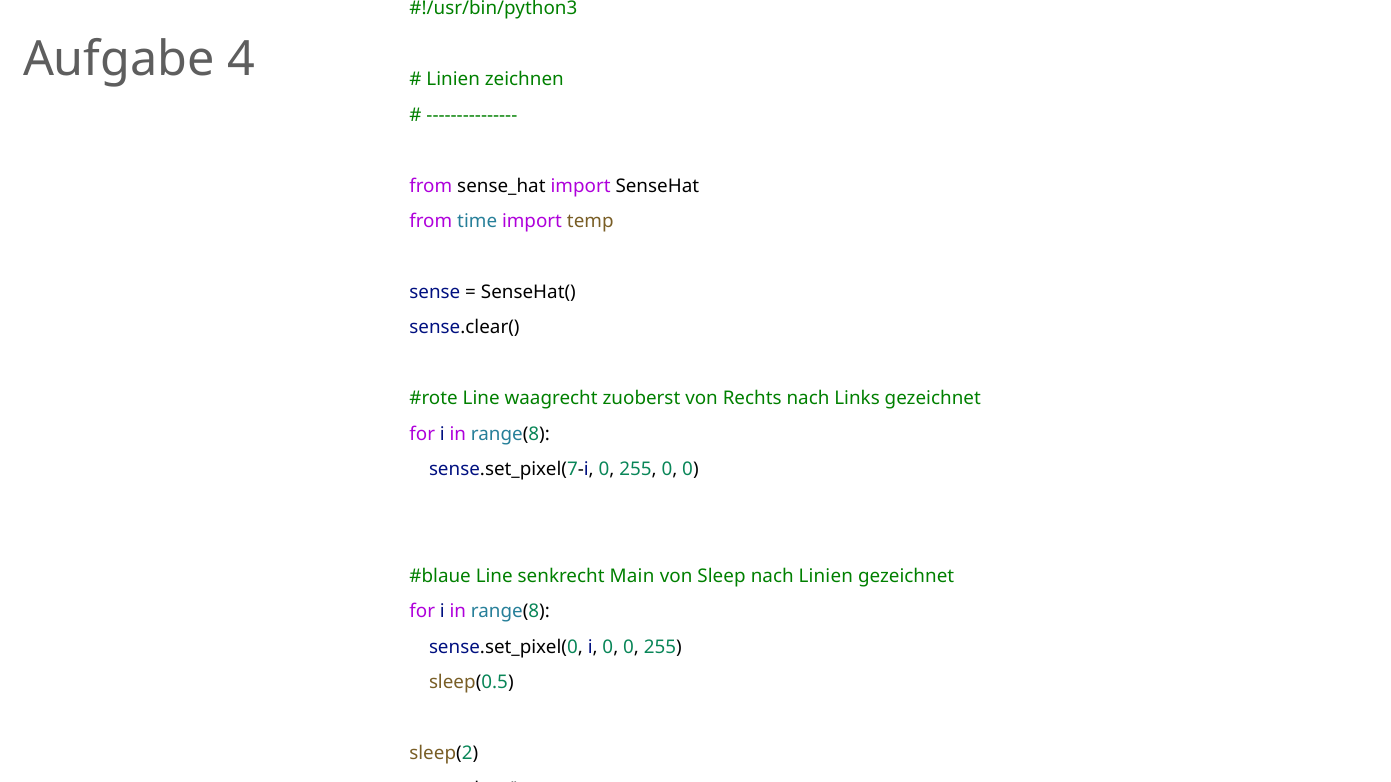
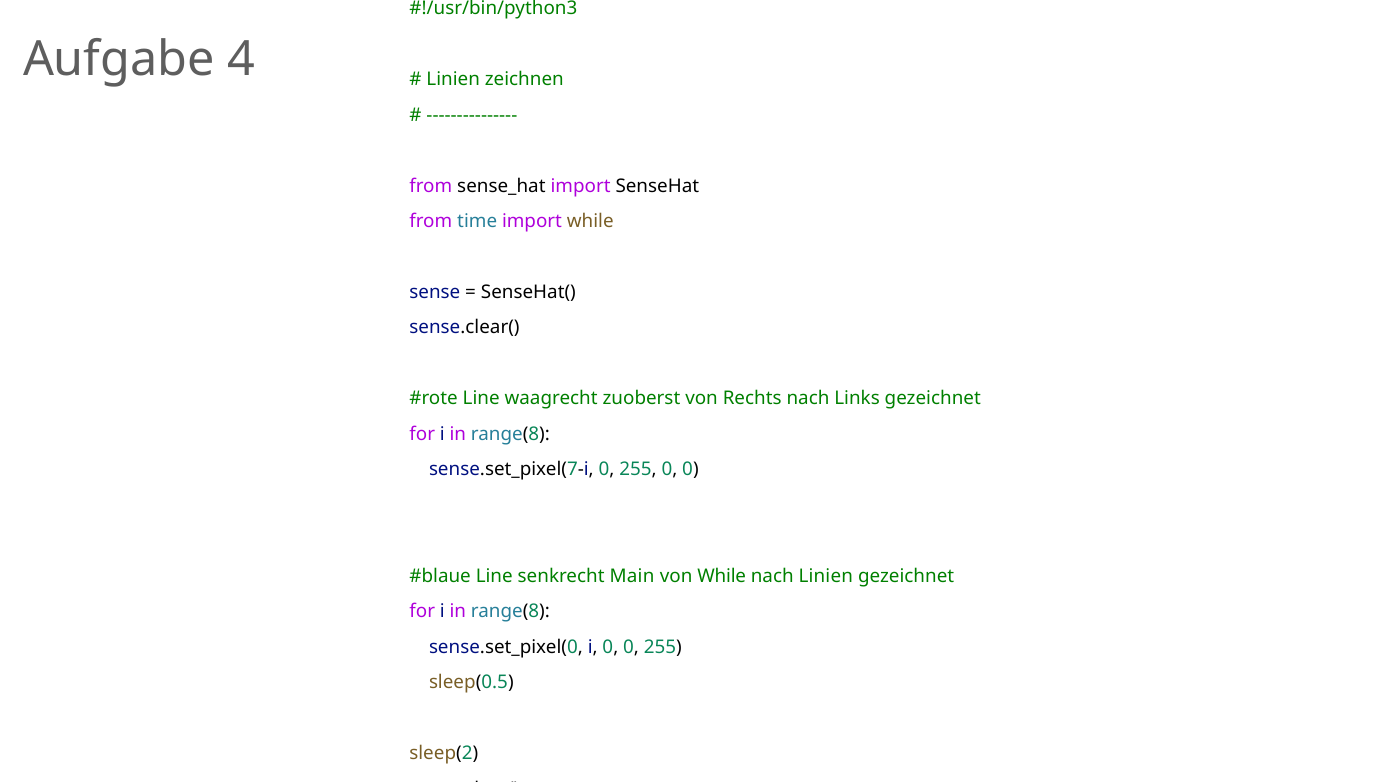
import temp: temp -> while
von Sleep: Sleep -> While
